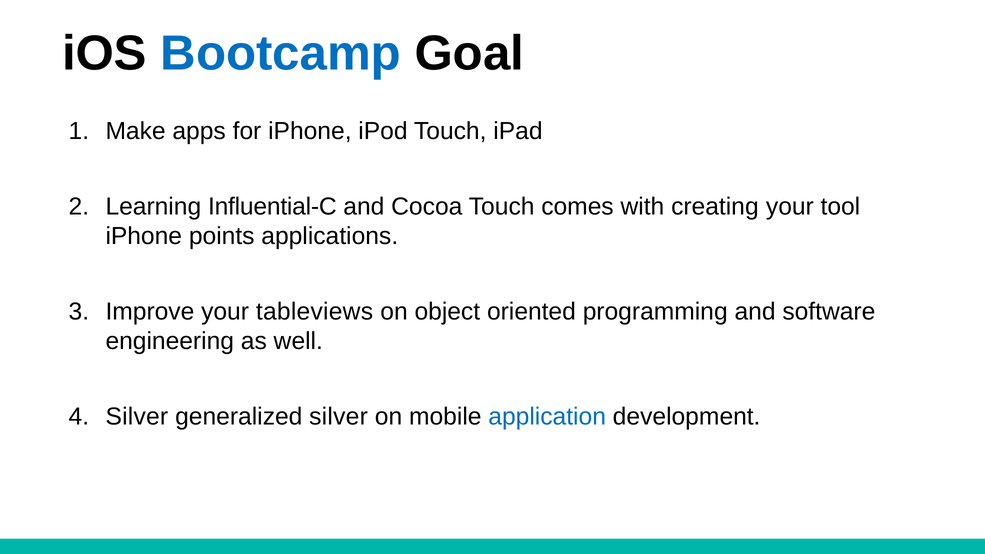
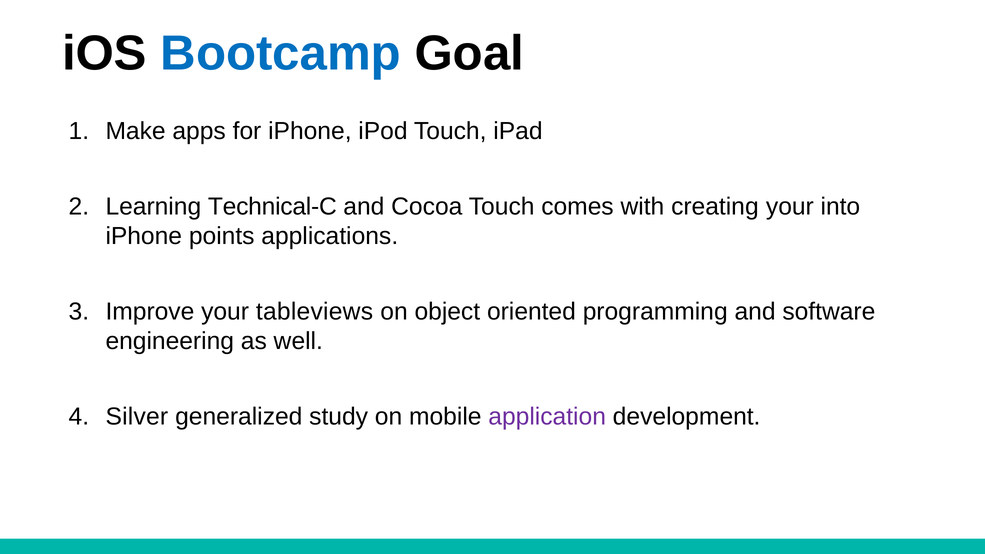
Influential-C: Influential-C -> Technical-C
tool: tool -> into
generalized silver: silver -> study
application colour: blue -> purple
